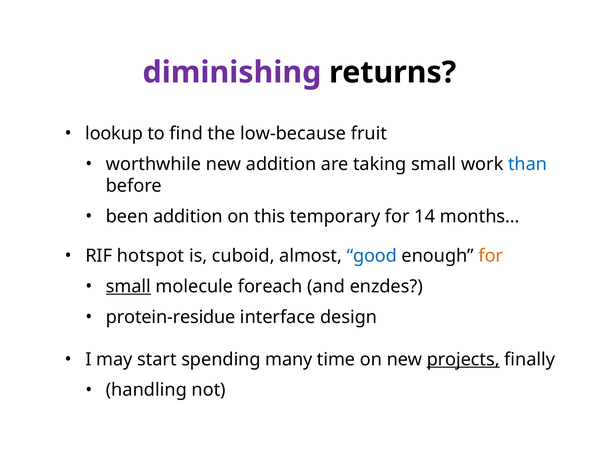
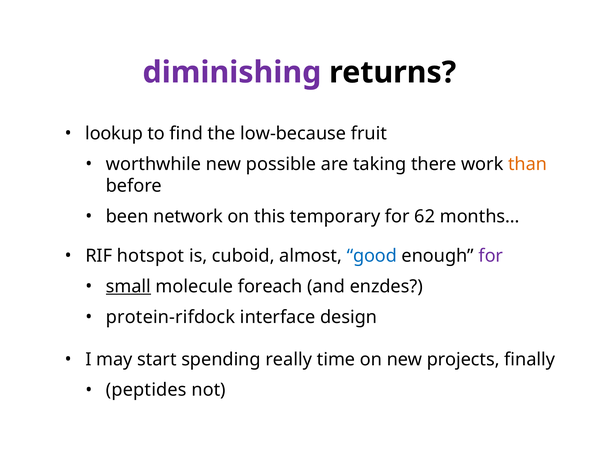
new addition: addition -> possible
taking small: small -> there
than colour: blue -> orange
been addition: addition -> network
14: 14 -> 62
for at (491, 255) colour: orange -> purple
protein-residue: protein-residue -> protein-rifdock
many: many -> really
projects underline: present -> none
handling: handling -> peptides
